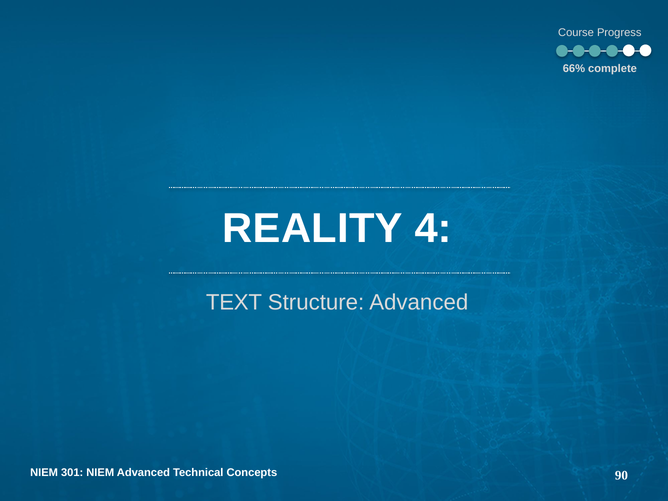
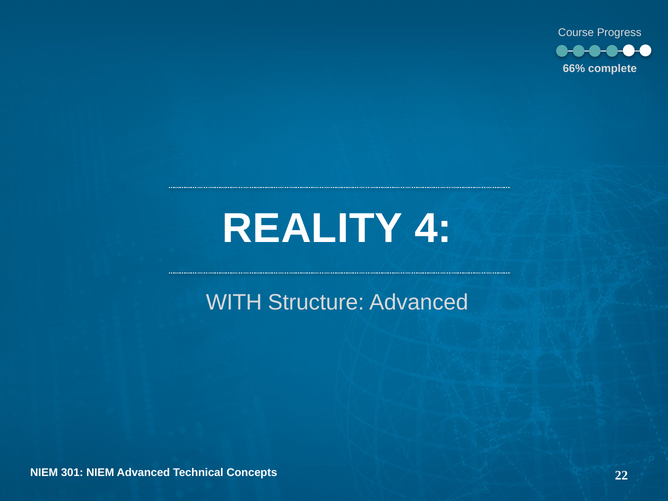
TEXT: TEXT -> WITH
90: 90 -> 22
